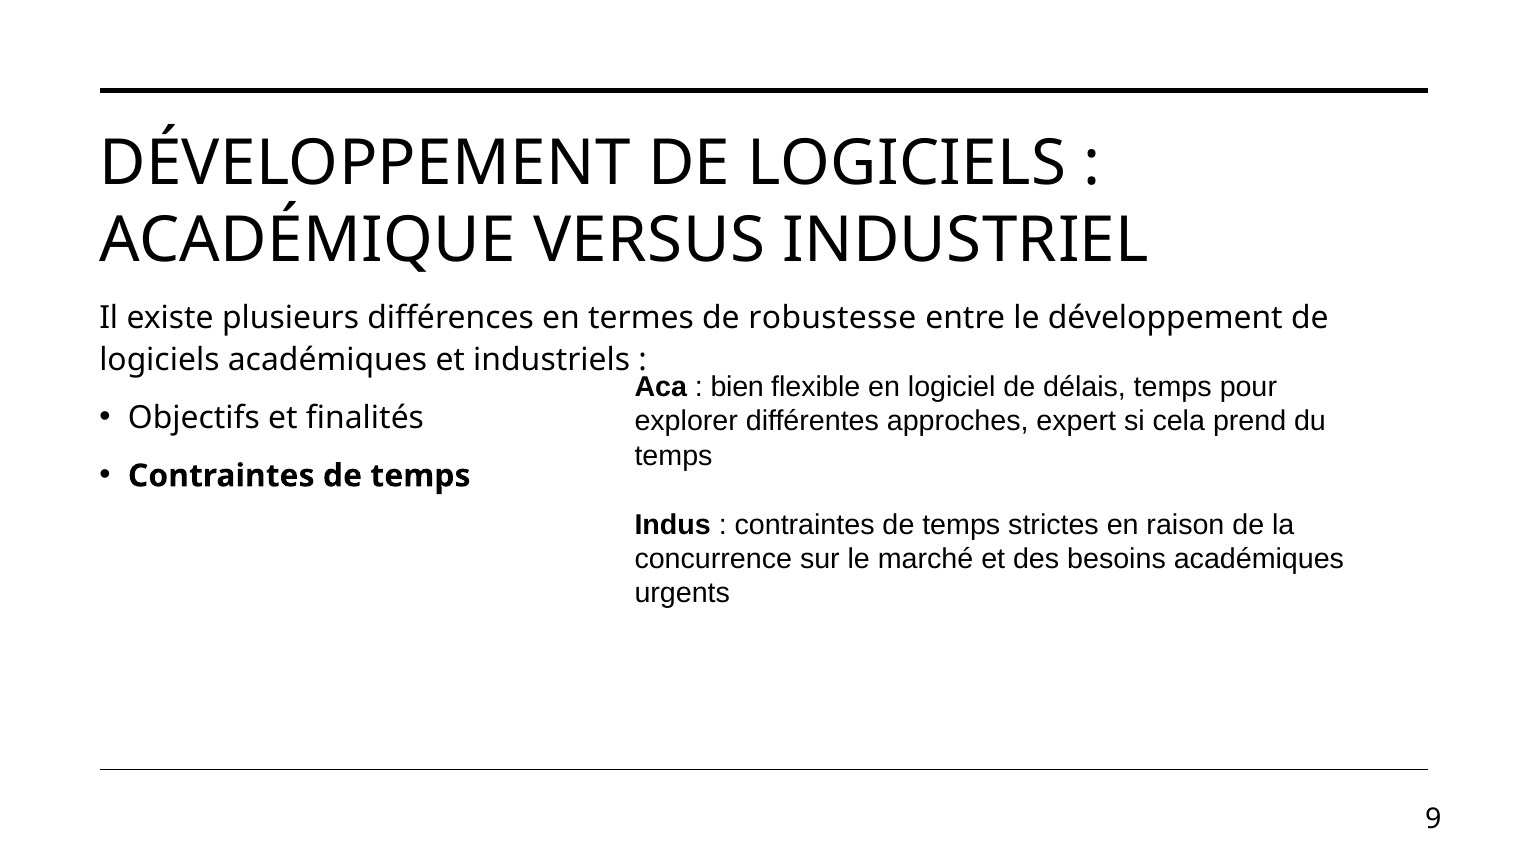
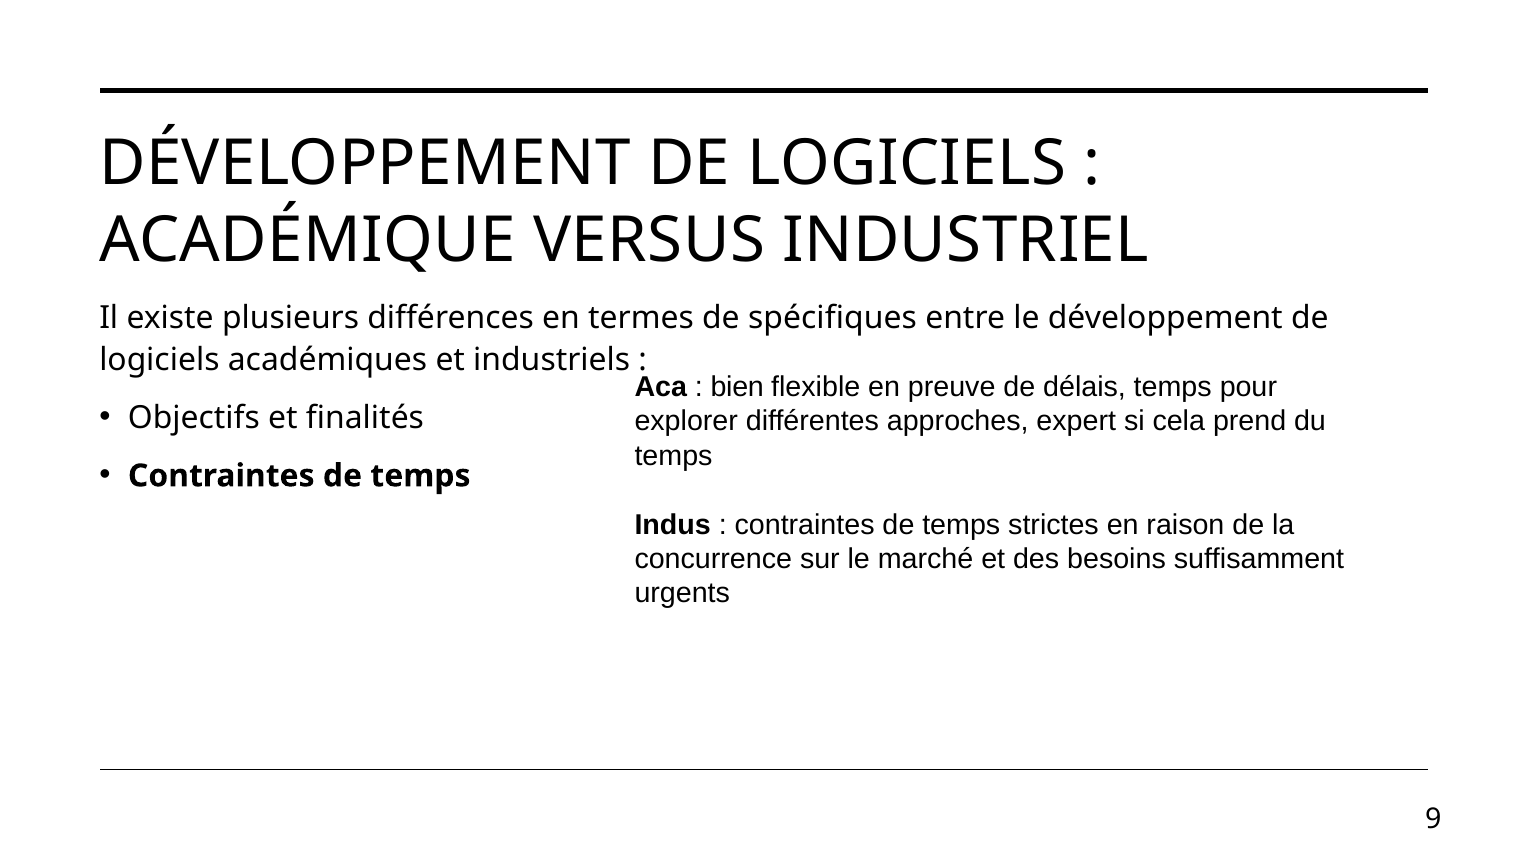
robustesse: robustesse -> spécifiques
logiciel: logiciel -> preuve
besoins académiques: académiques -> suffisamment
